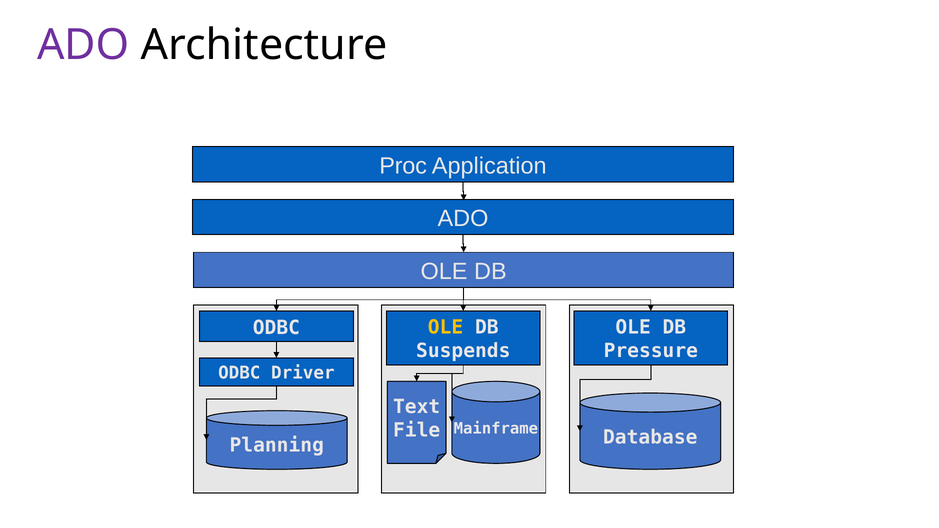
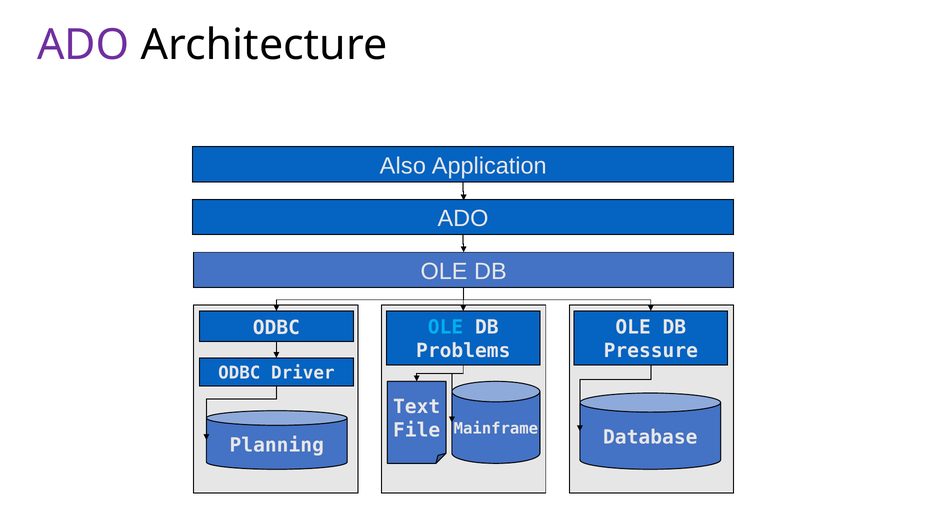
Proc: Proc -> Also
OLE at (446, 328) colour: yellow -> light blue
Suspends: Suspends -> Problems
